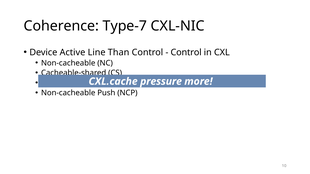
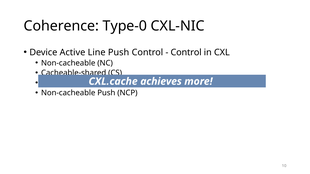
Type-7: Type-7 -> Type-0
Line Than: Than -> Push
pressure: pressure -> achieves
